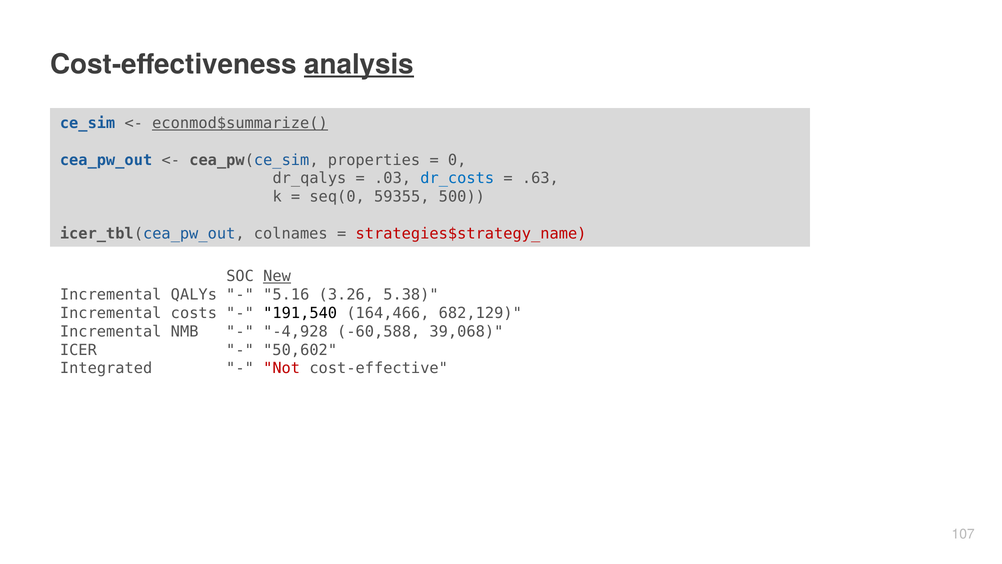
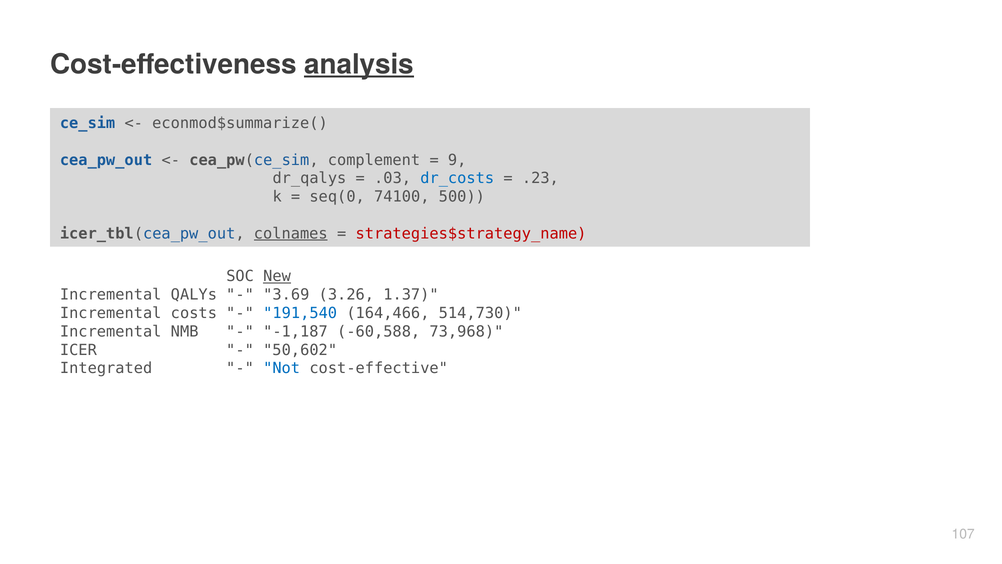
econmod$summarize( underline: present -> none
properties: properties -> complement
0: 0 -> 9
.63: .63 -> .23
59355: 59355 -> 74100
colnames underline: none -> present
5.16: 5.16 -> 3.69
5.38: 5.38 -> 1.37
191,540 colour: black -> blue
682,129: 682,129 -> 514,730
-4,928: -4,928 -> -1,187
39,068: 39,068 -> 73,968
Not colour: red -> blue
